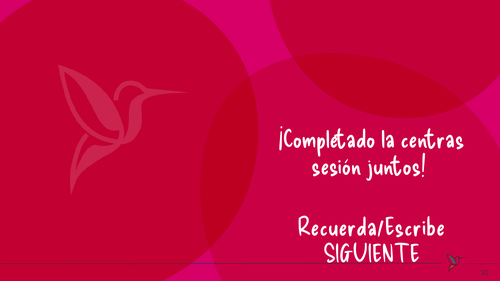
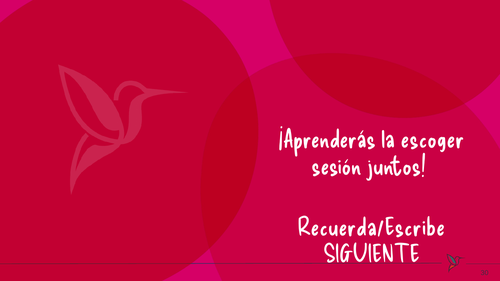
¡Completado: ¡Completado -> ¡Aprenderás
centras: centras -> escoger
